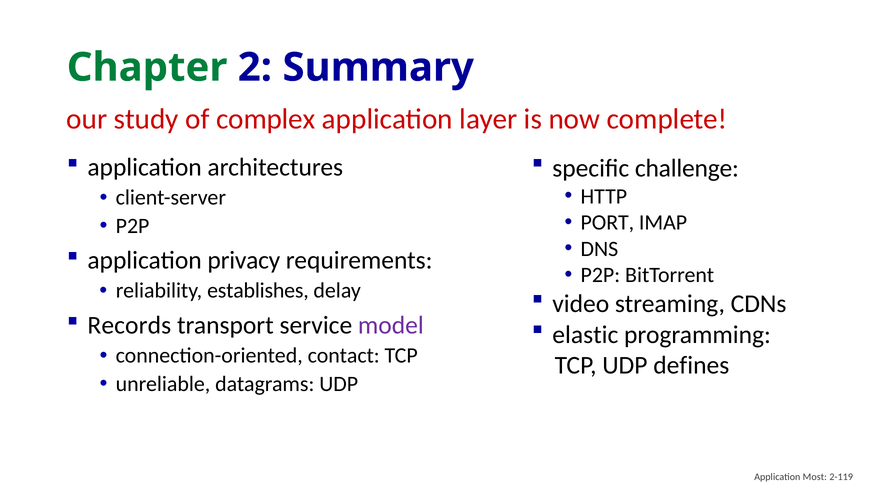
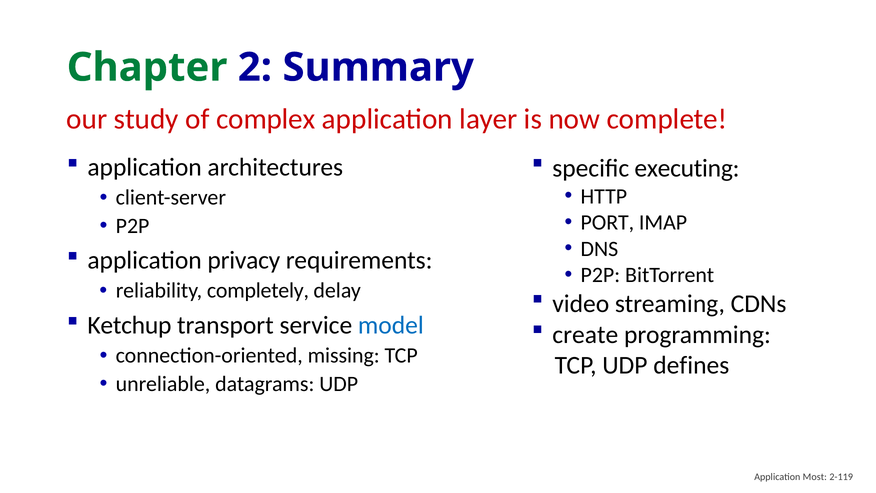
challenge: challenge -> executing
establishes: establishes -> completely
Records: Records -> Ketchup
model colour: purple -> blue
elastic: elastic -> create
contact: contact -> missing
